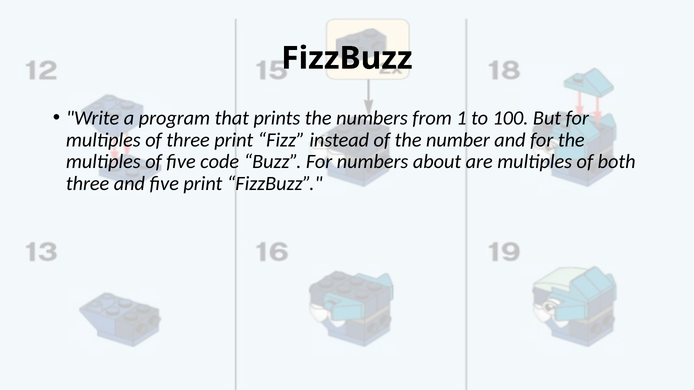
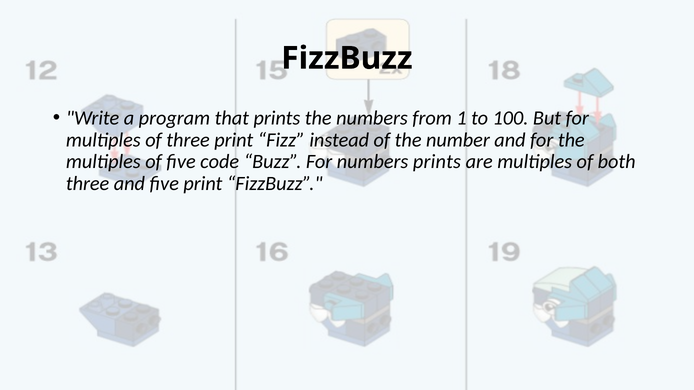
numbers about: about -> prints
